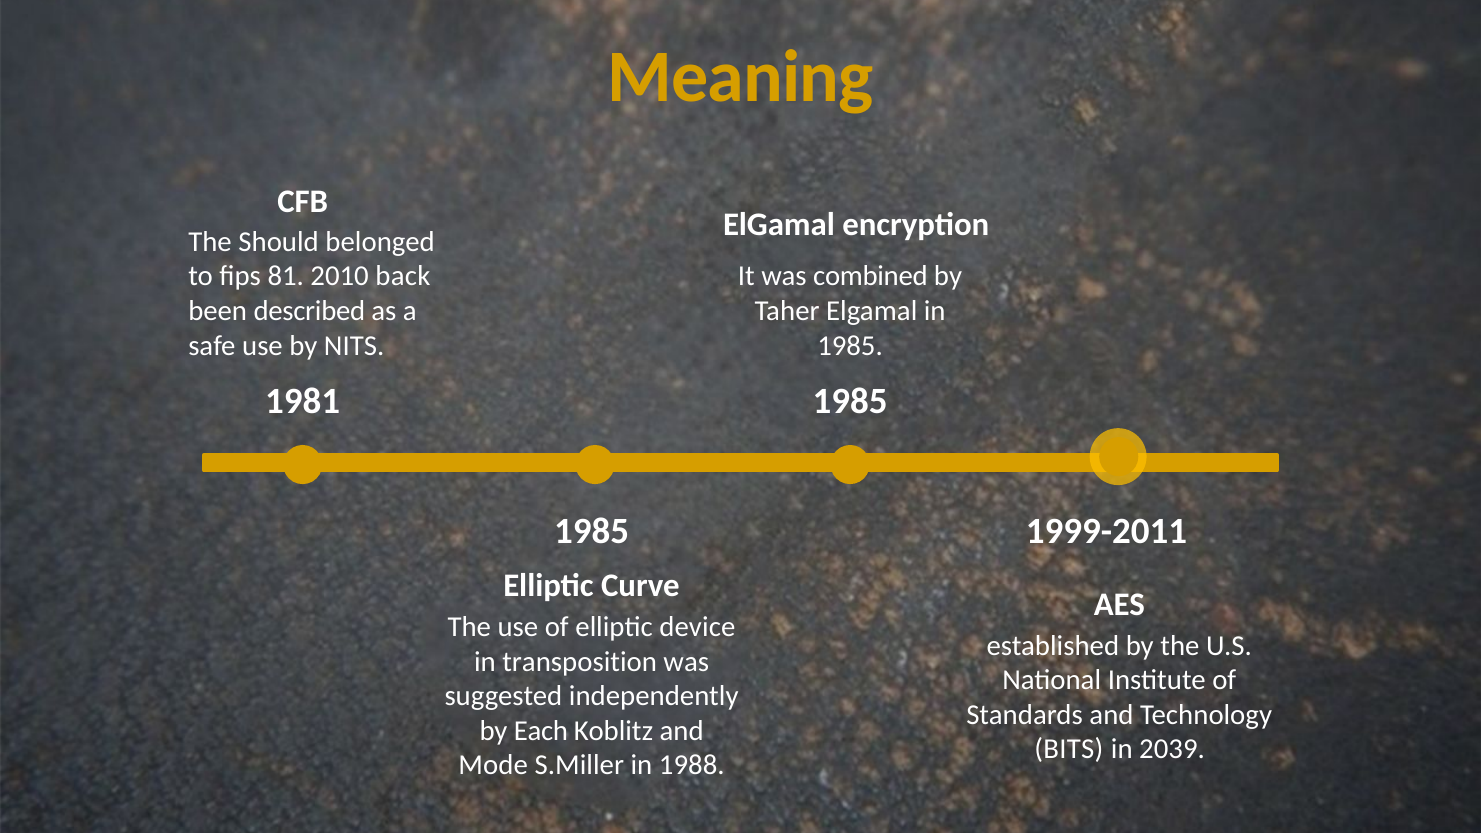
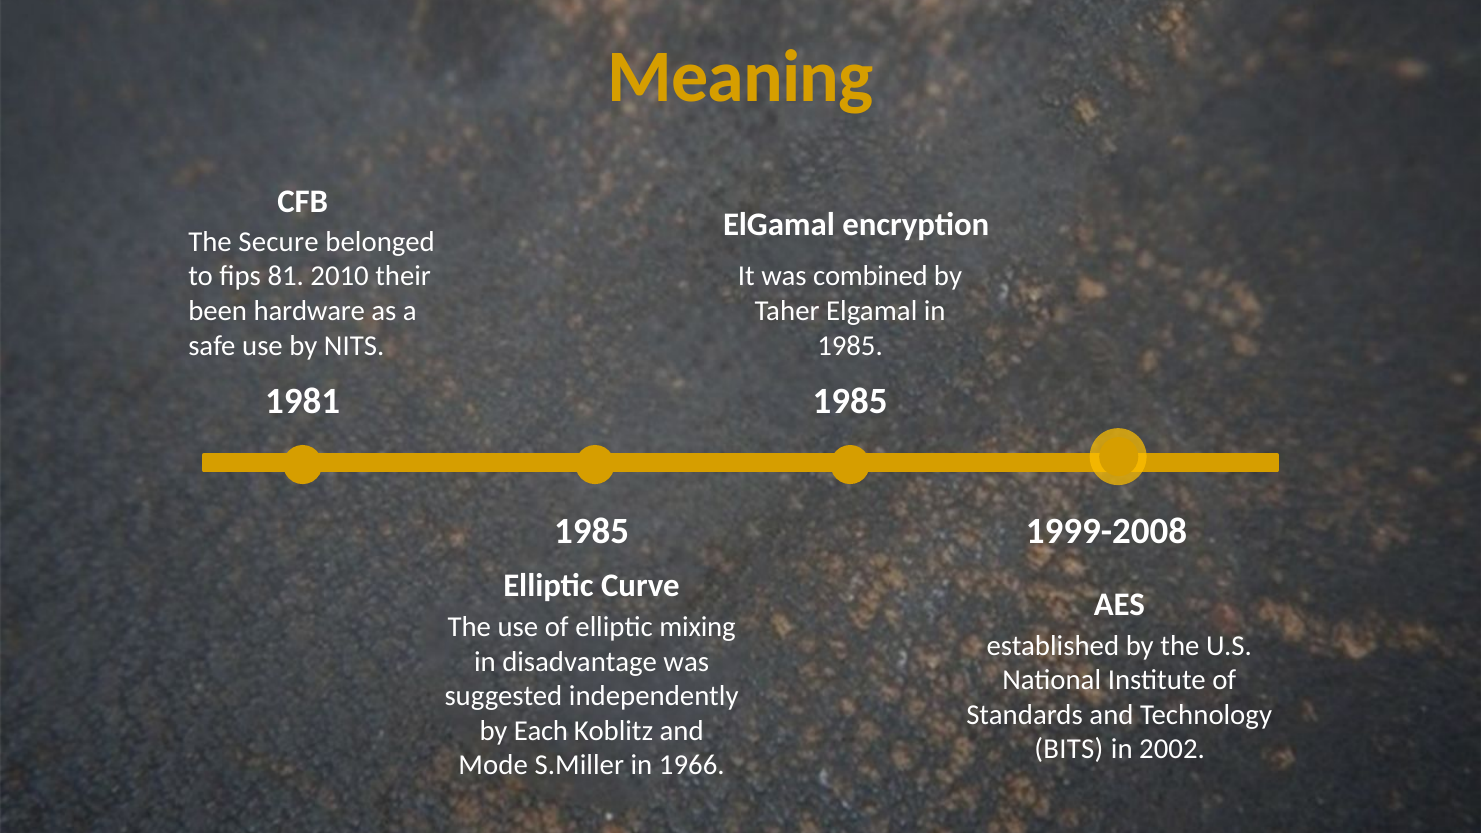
Should: Should -> Secure
back: back -> their
described: described -> hardware
1999-2011: 1999-2011 -> 1999-2008
device: device -> mixing
transposition: transposition -> disadvantage
2039: 2039 -> 2002
1988: 1988 -> 1966
